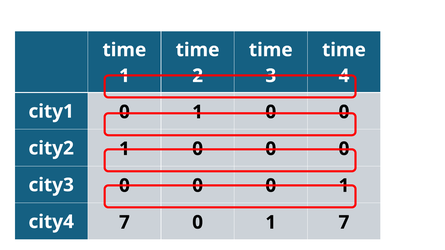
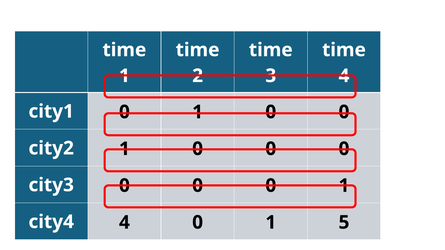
city4 7: 7 -> 4
1 7: 7 -> 5
